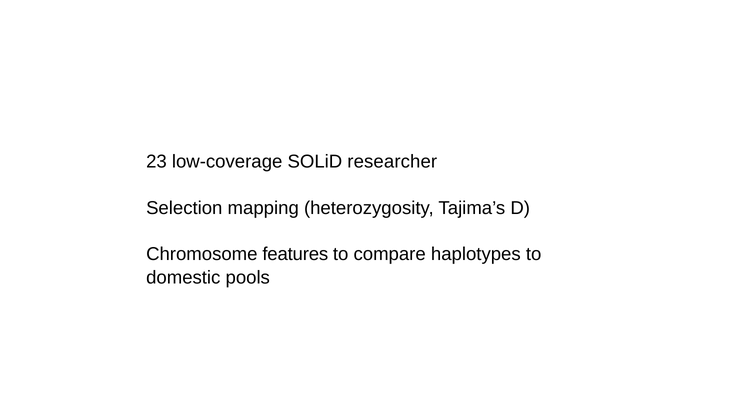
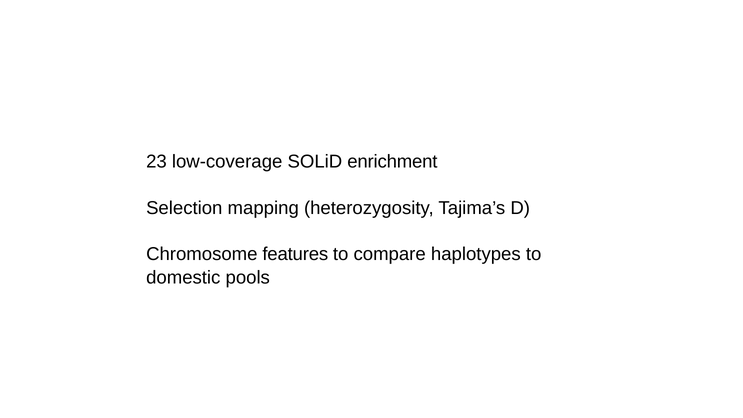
researcher: researcher -> enrichment
